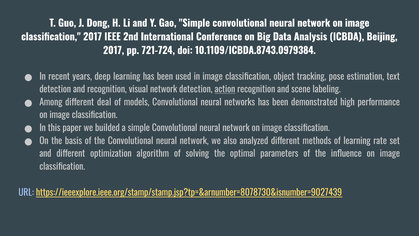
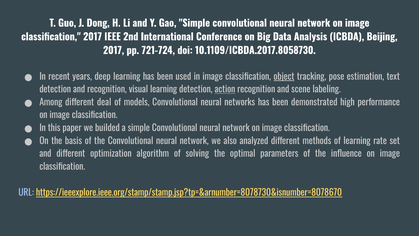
10.1109/ICBDA.8743.0979384: 10.1109/ICBDA.8743.0979384 -> 10.1109/ICBDA.2017.8058730
object underline: none -> present
visual network: network -> learning
https://ieeexplore.ieee.org/stamp/stamp.jsp?tp=&arnumber=8078730&isnumber=9027439: https://ieeexplore.ieee.org/stamp/stamp.jsp?tp=&arnumber=8078730&isnumber=9027439 -> https://ieeexplore.ieee.org/stamp/stamp.jsp?tp=&arnumber=8078730&isnumber=8078670
